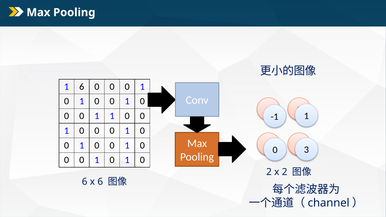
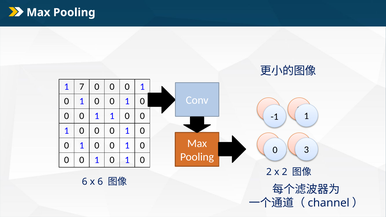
1 6: 6 -> 7
